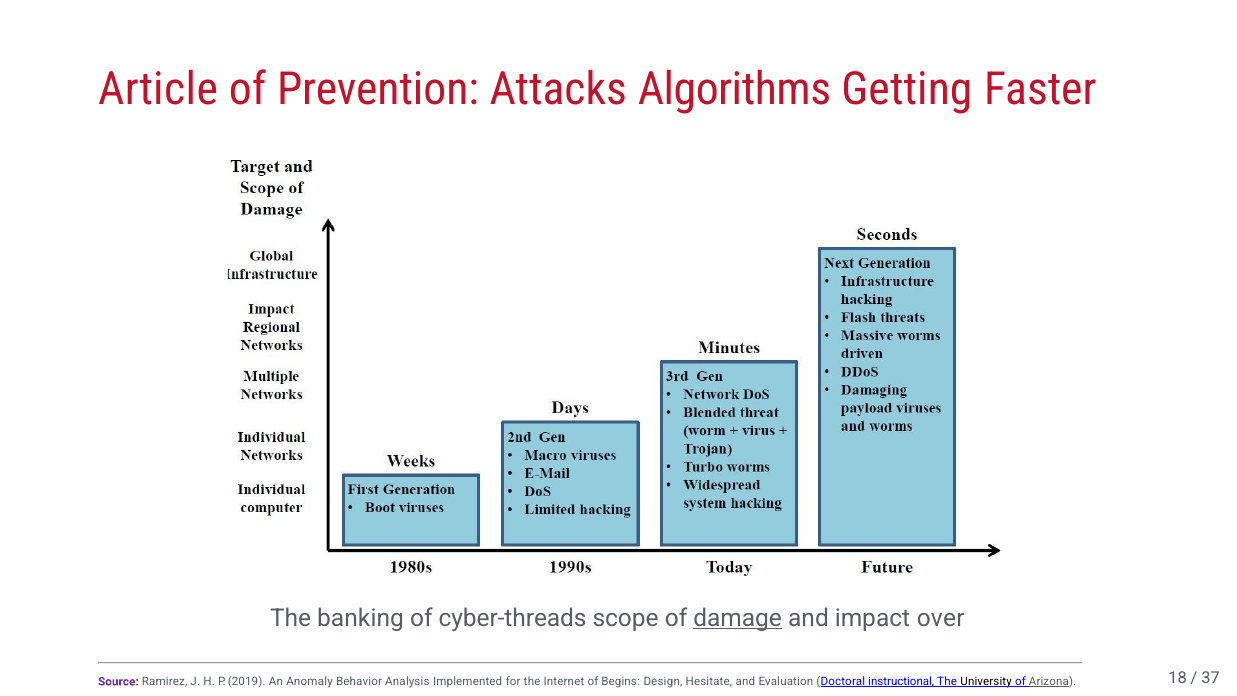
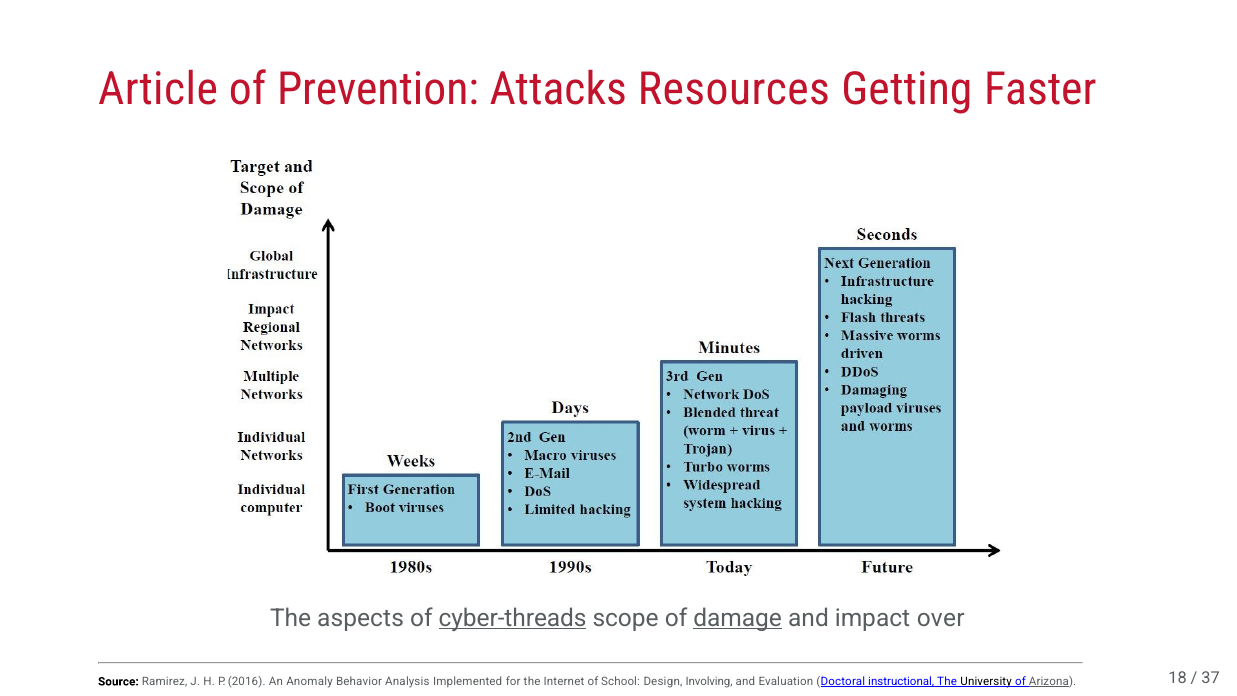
Algorithms: Algorithms -> Resources
banking: banking -> aspects
cyber-threads underline: none -> present
Source colour: purple -> black
2019: 2019 -> 2016
Begins: Begins -> School
Hesitate: Hesitate -> Involving
